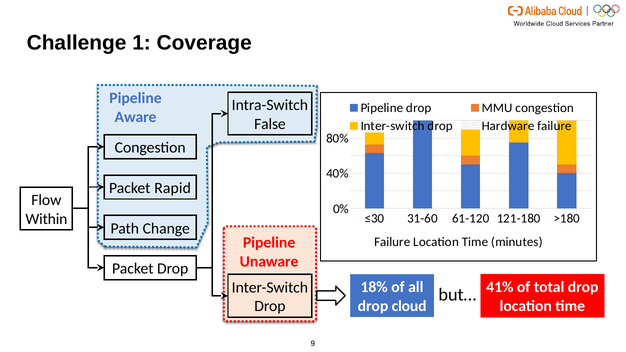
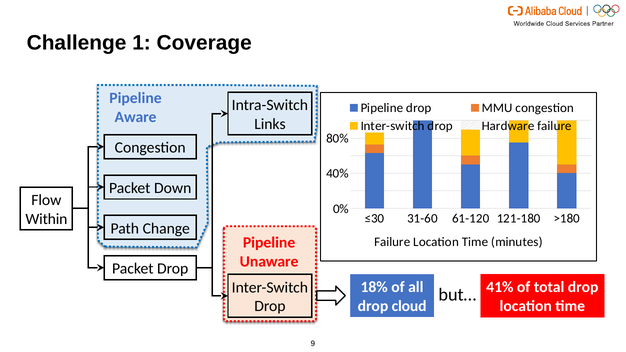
False: False -> Links
Rapid: Rapid -> Down
